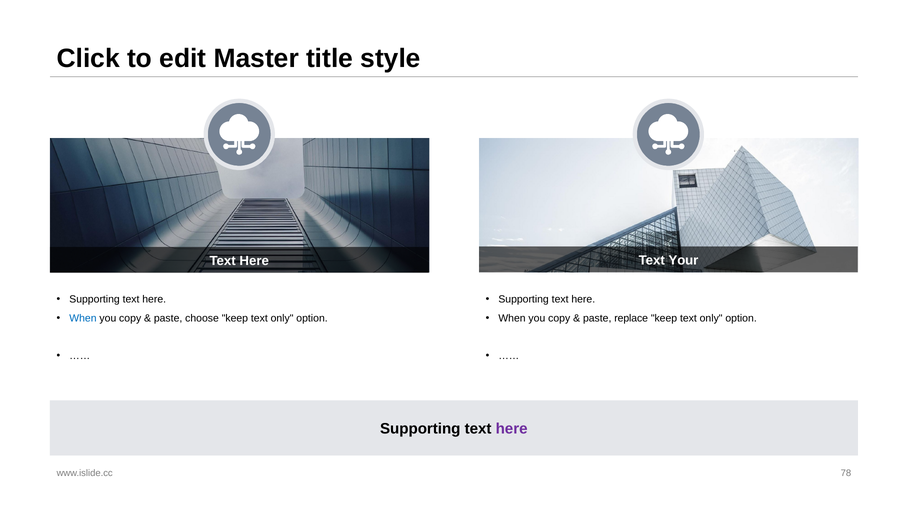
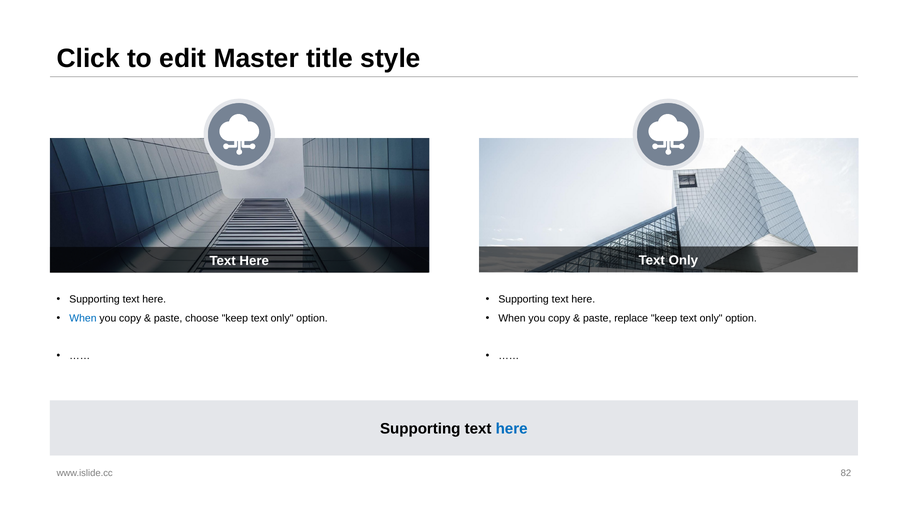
Here Text Your: Your -> Only
here at (512, 429) colour: purple -> blue
78: 78 -> 82
